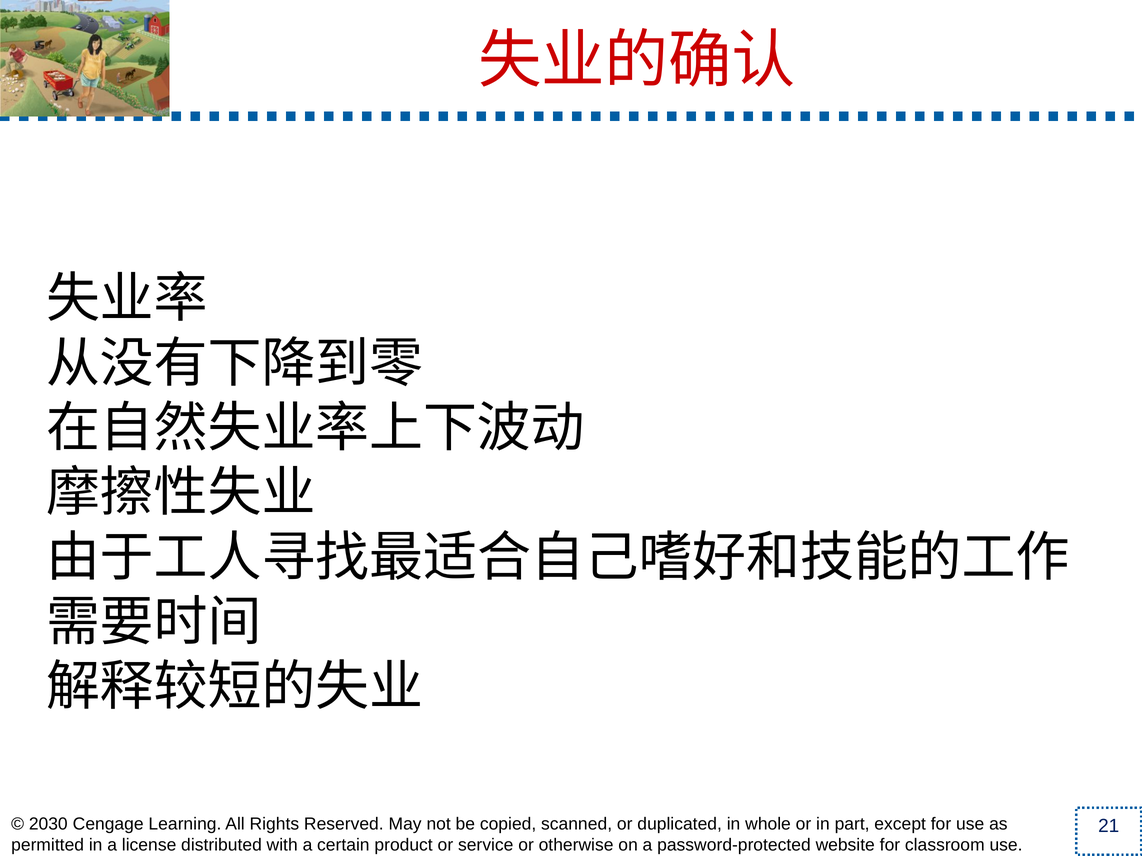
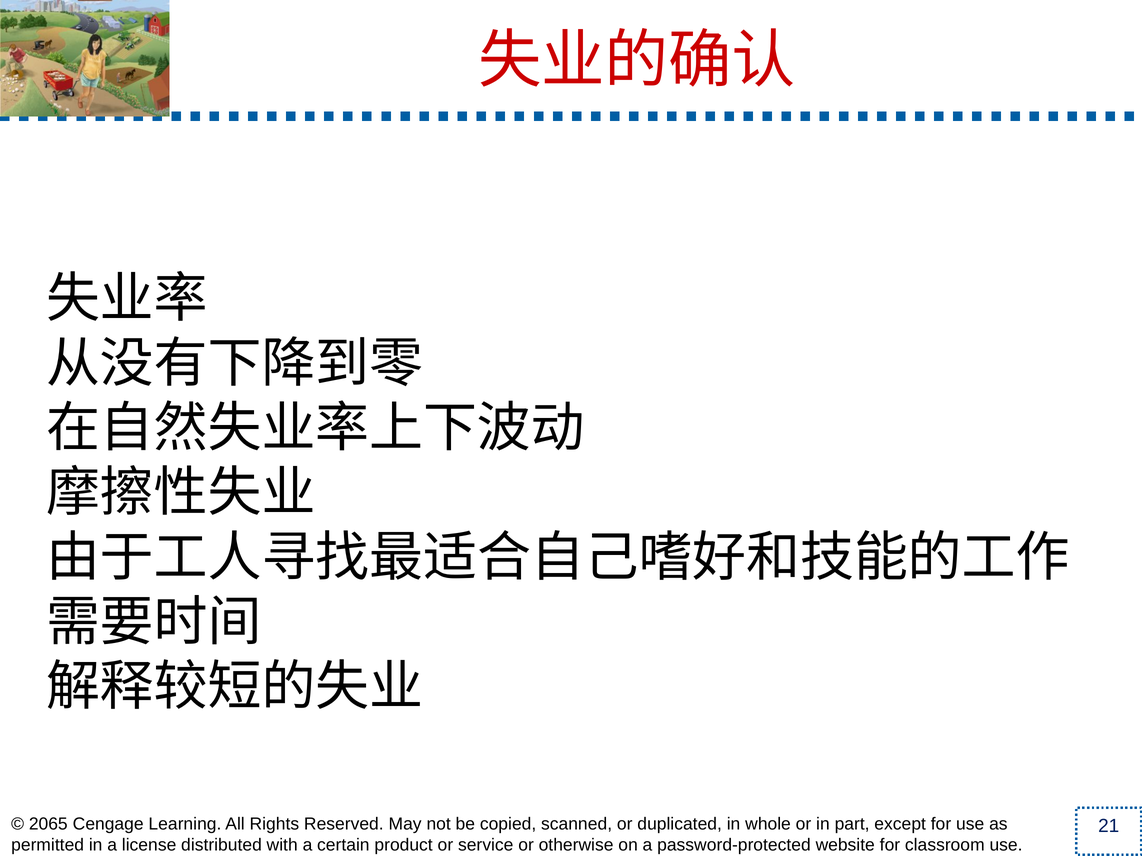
2030: 2030 -> 2065
